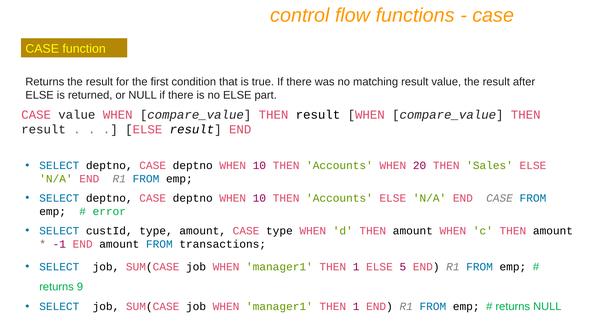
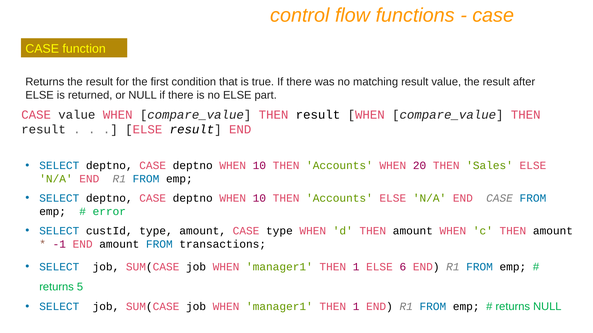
5: 5 -> 6
9: 9 -> 5
